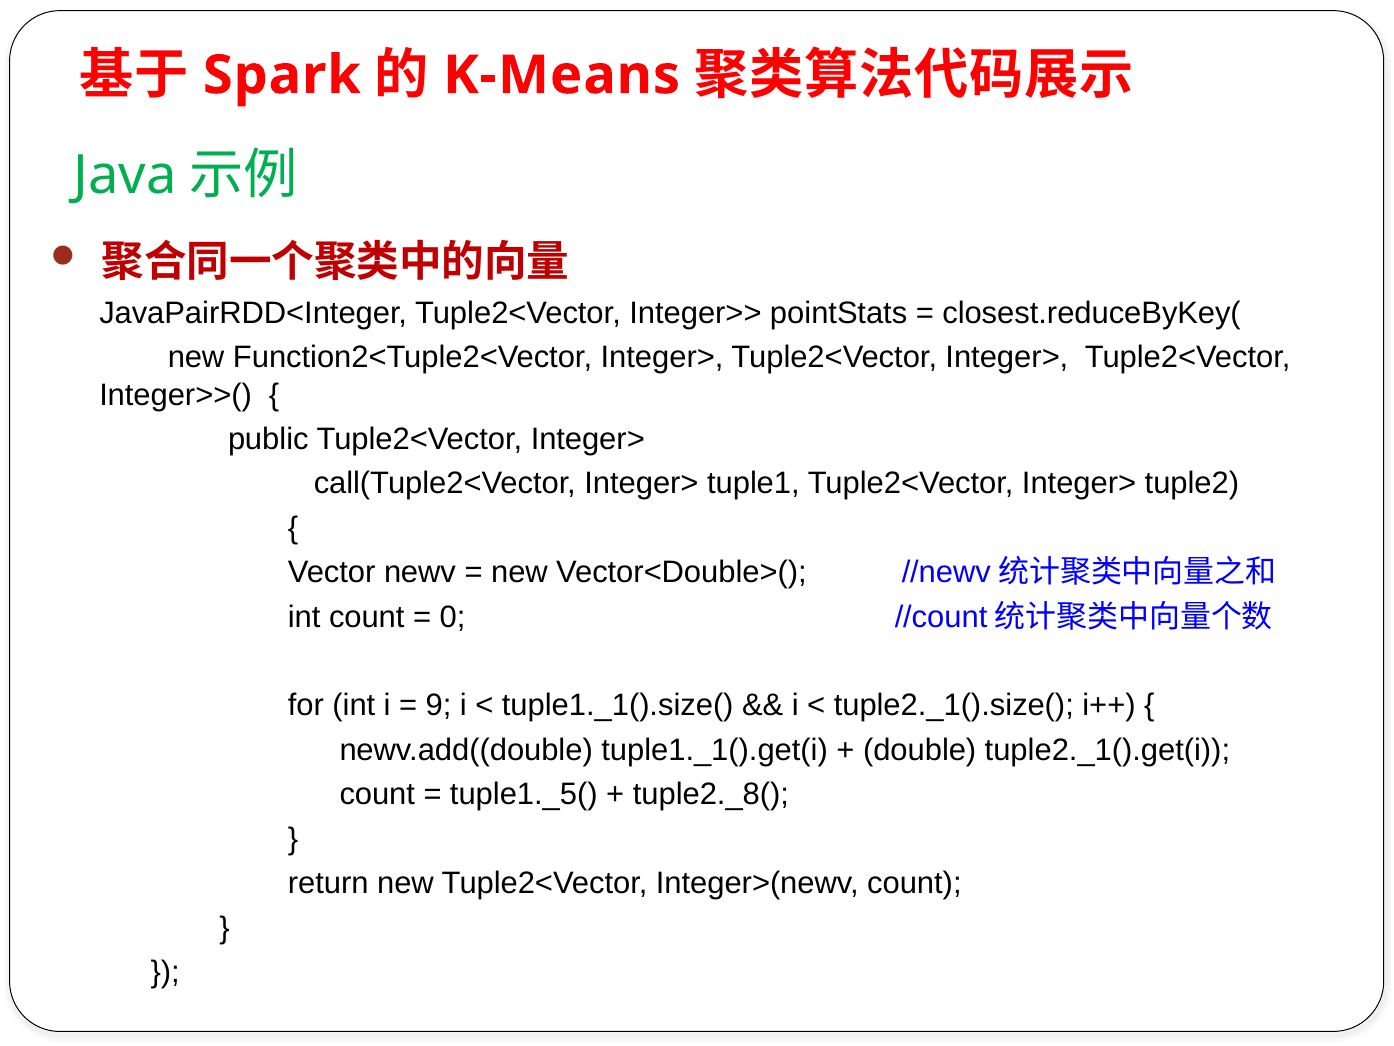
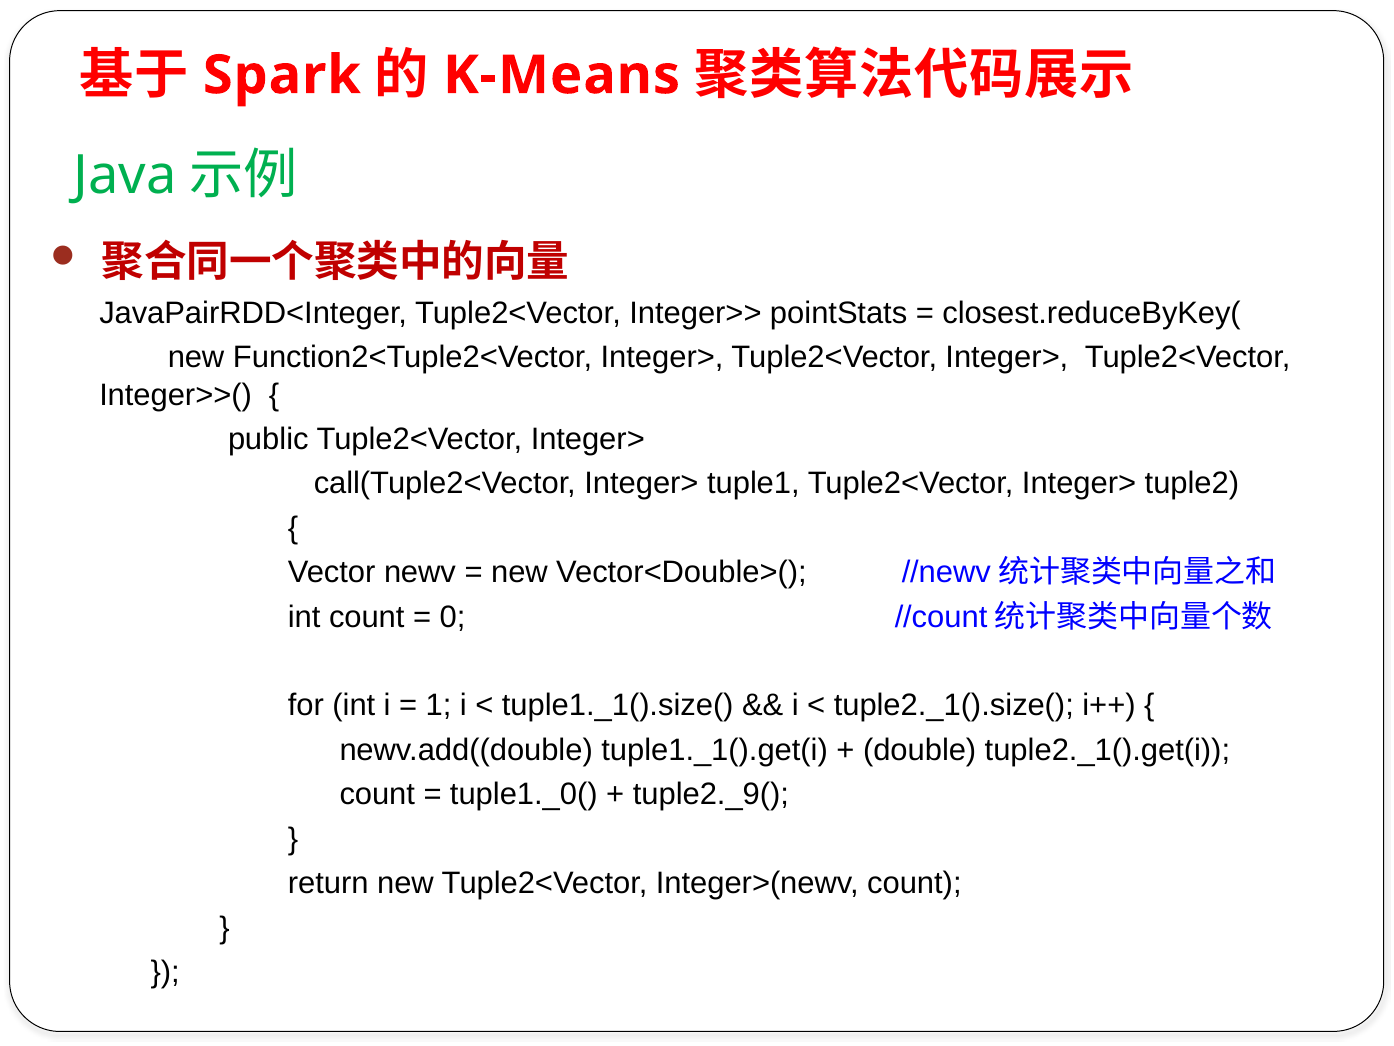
9: 9 -> 1
tuple1._5(: tuple1._5( -> tuple1._0(
tuple2._8(: tuple2._8( -> tuple2._9(
